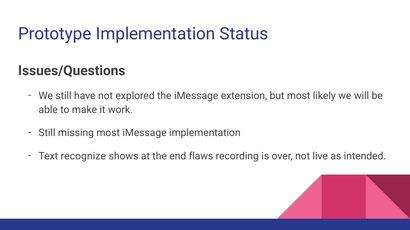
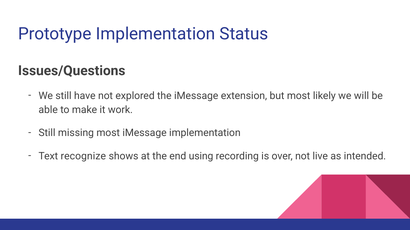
flaws: flaws -> using
